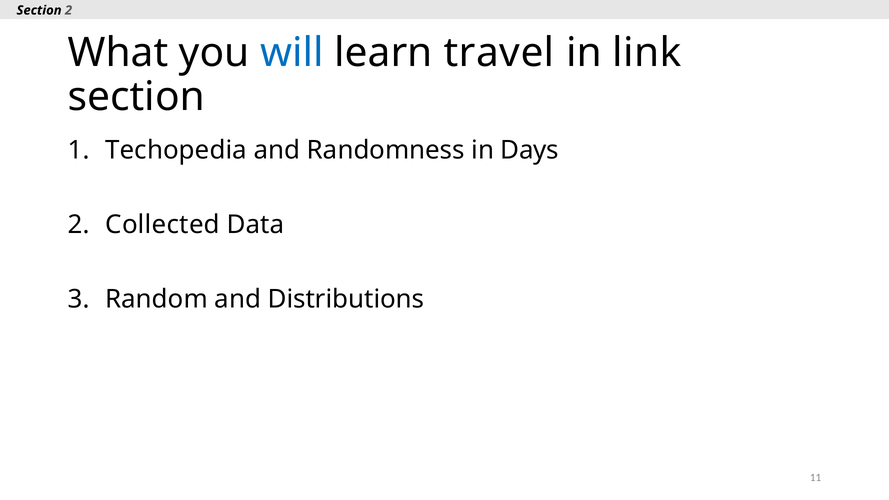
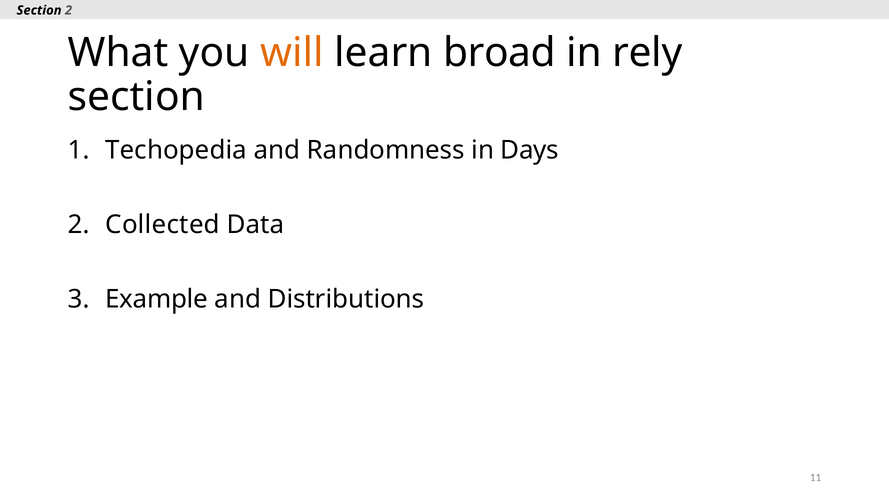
will colour: blue -> orange
travel: travel -> broad
link: link -> rely
Random: Random -> Example
